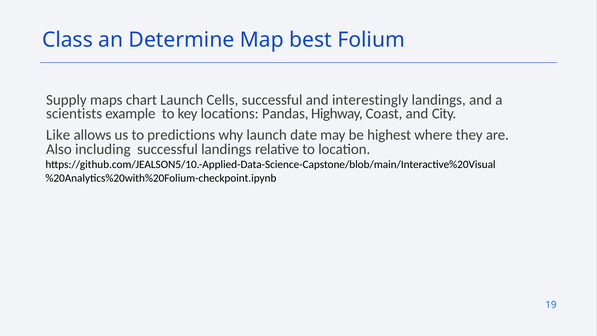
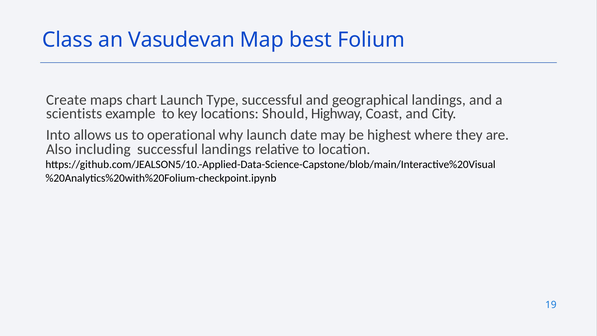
Determine: Determine -> Vasudevan
Supply: Supply -> Create
Cells: Cells -> Type
interestingly: interestingly -> geographical
Pandas: Pandas -> Should
Like: Like -> Into
predictions: predictions -> operational
